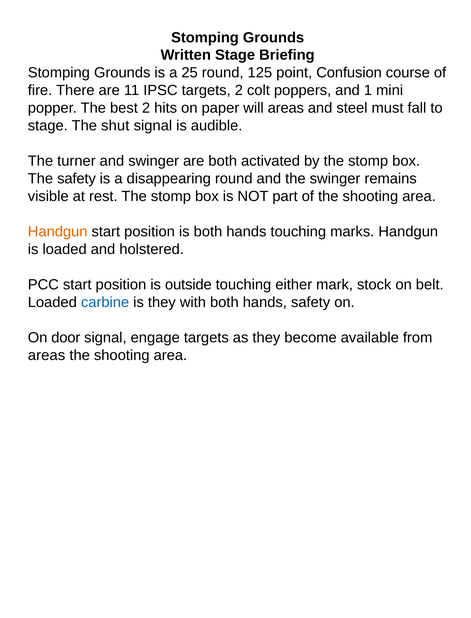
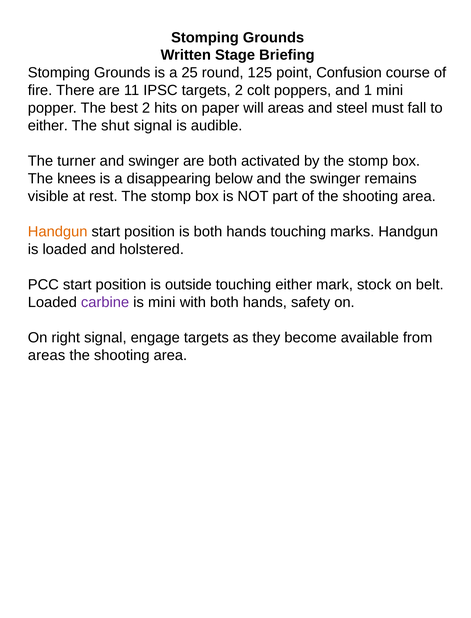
stage at (48, 126): stage -> either
The safety: safety -> knees
disappearing round: round -> below
carbine colour: blue -> purple
is they: they -> mini
door: door -> right
